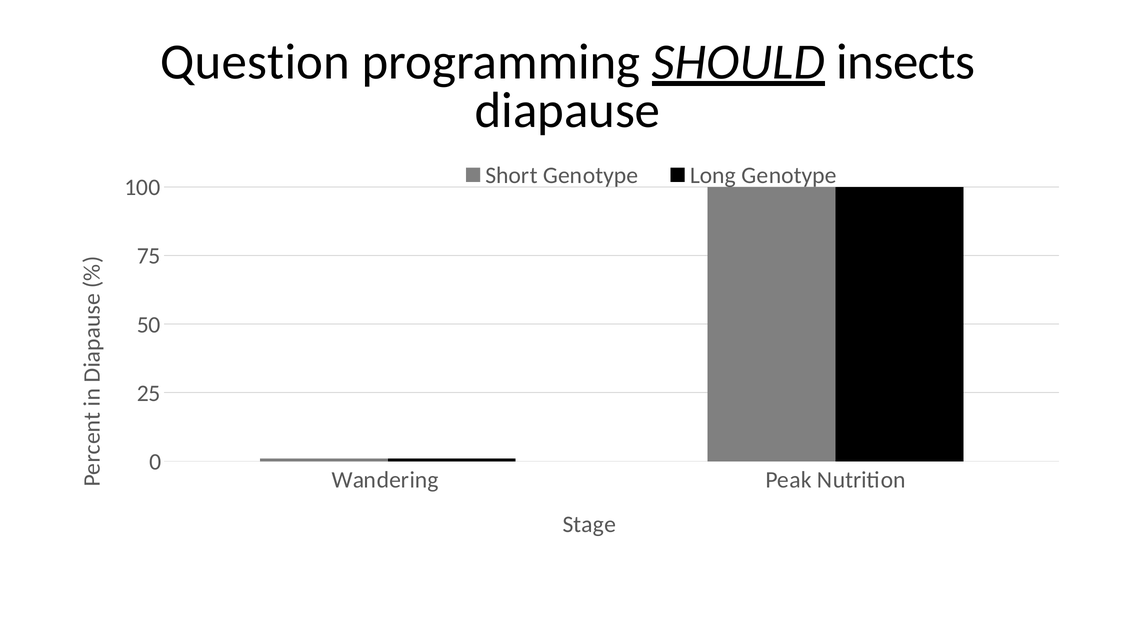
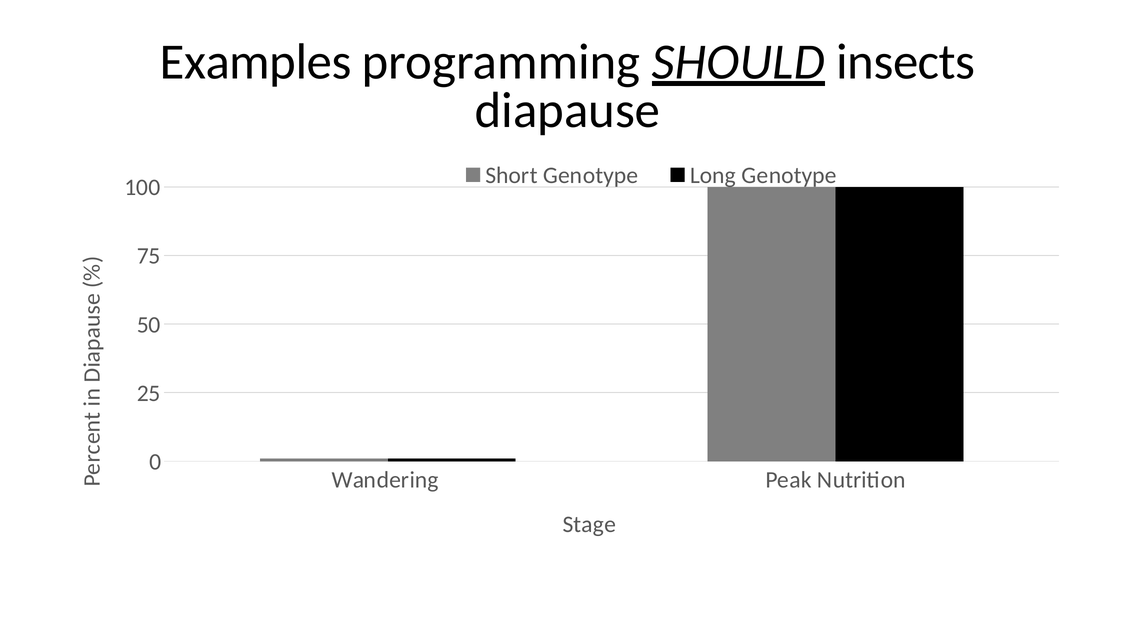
Question: Question -> Examples
